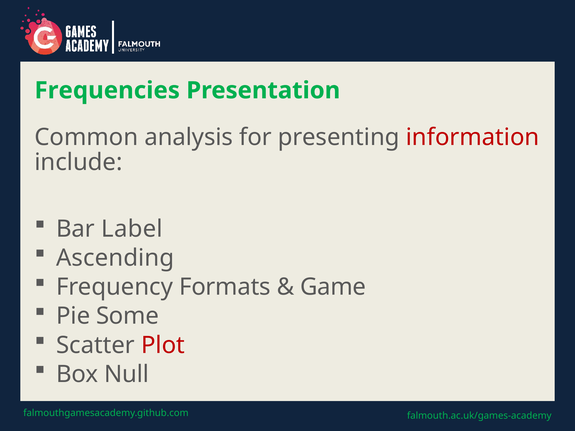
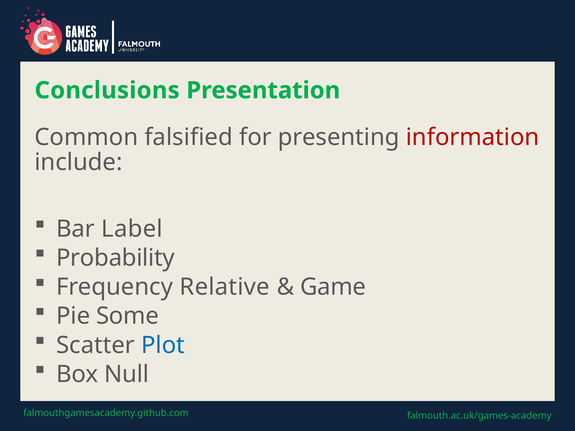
Frequencies: Frequencies -> Conclusions
analysis: analysis -> falsified
Ascending: Ascending -> Probability
Formats: Formats -> Relative
Plot colour: red -> blue
